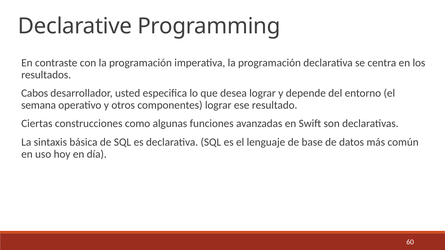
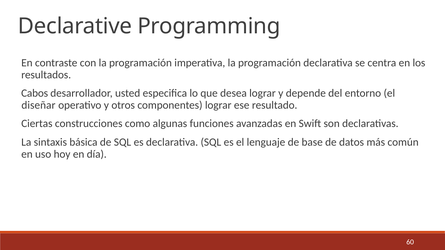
semana: semana -> diseñar
